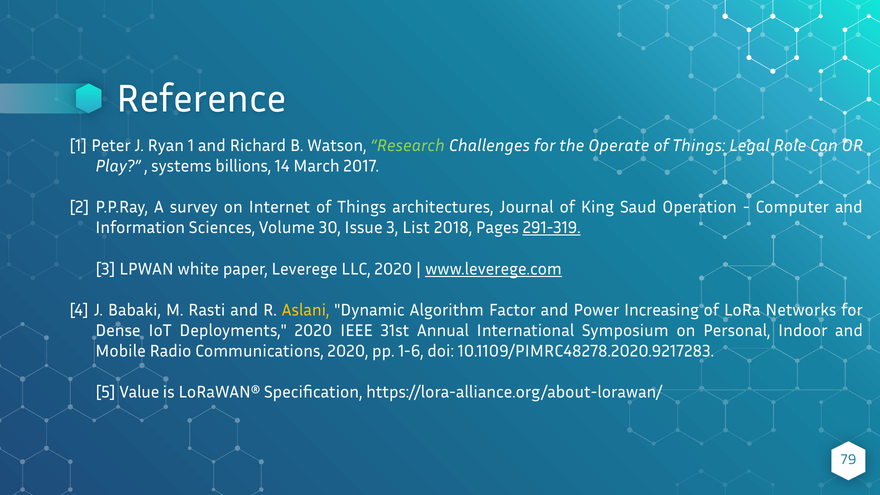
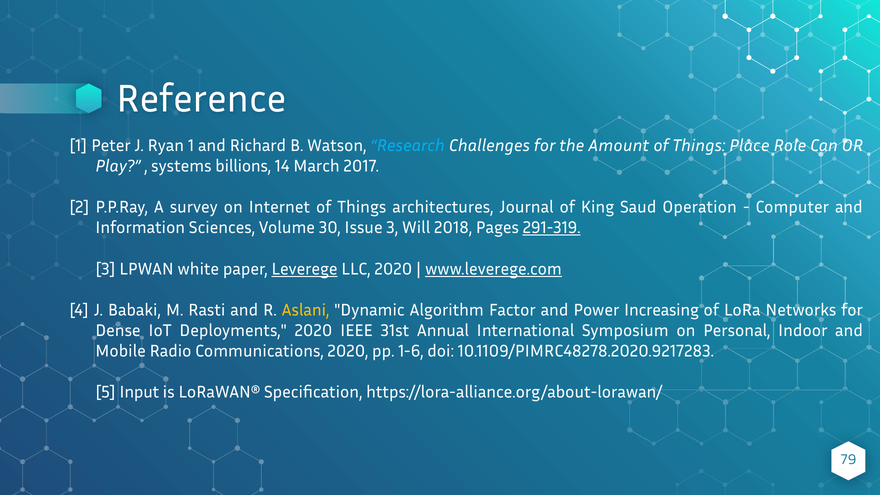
Research colour: light green -> light blue
Operate: Operate -> Amount
Legal: Legal -> Place
List: List -> Will
Leverege underline: none -> present
Value: Value -> Input
